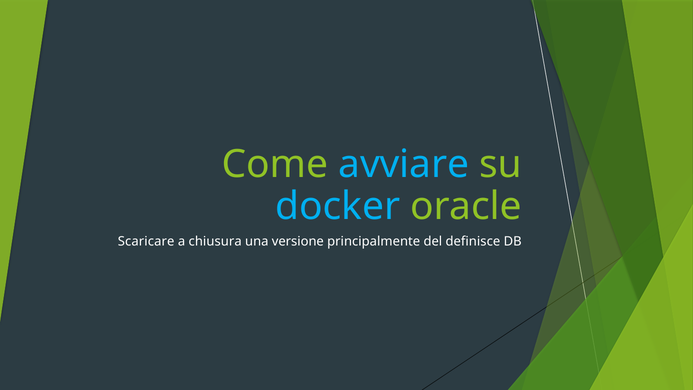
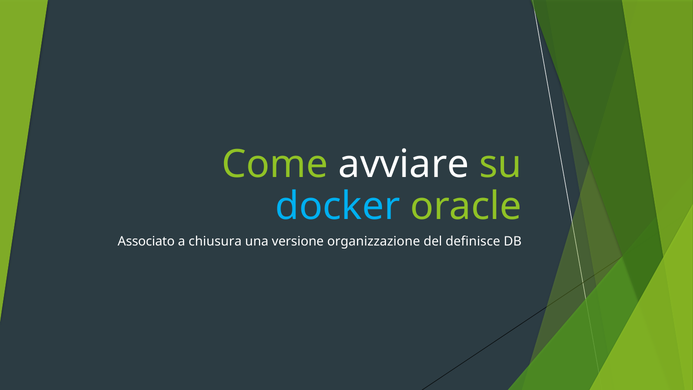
avviare colour: light blue -> white
Scaricare: Scaricare -> Associato
principalmente: principalmente -> organizzazione
